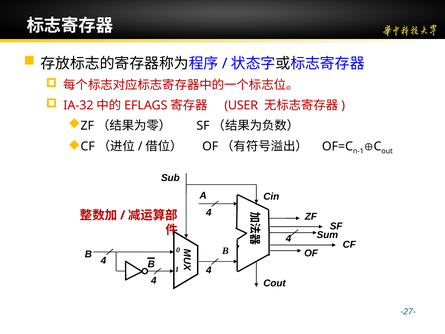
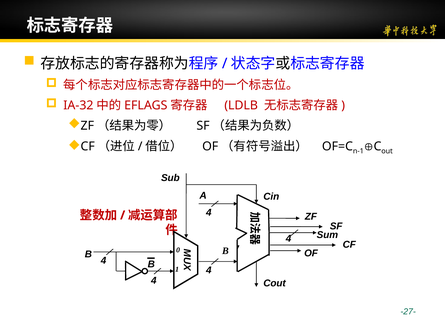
USER: USER -> LDLB
